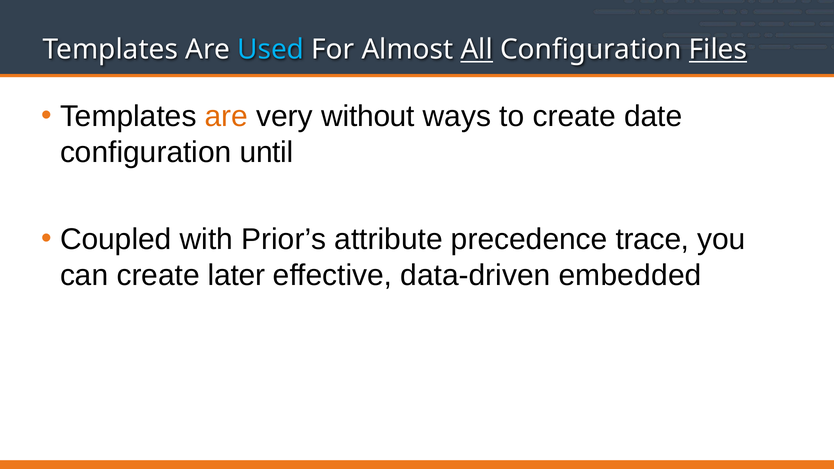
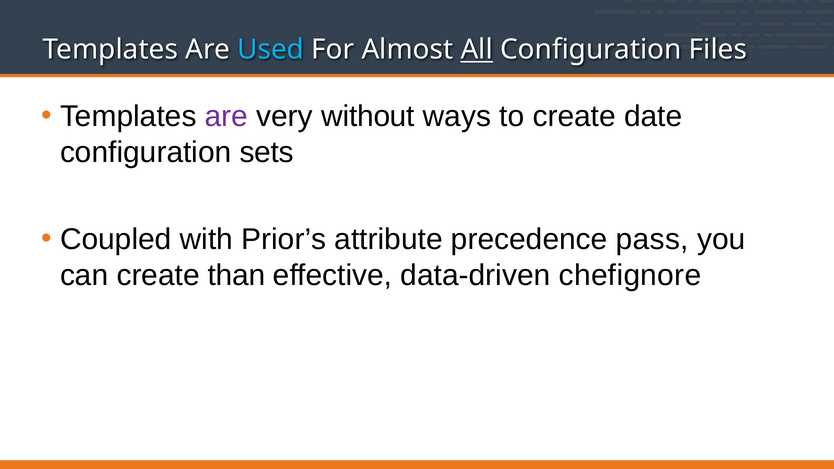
Files underline: present -> none
are at (226, 117) colour: orange -> purple
until: until -> sets
trace: trace -> pass
later: later -> than
embedded: embedded -> chefignore
